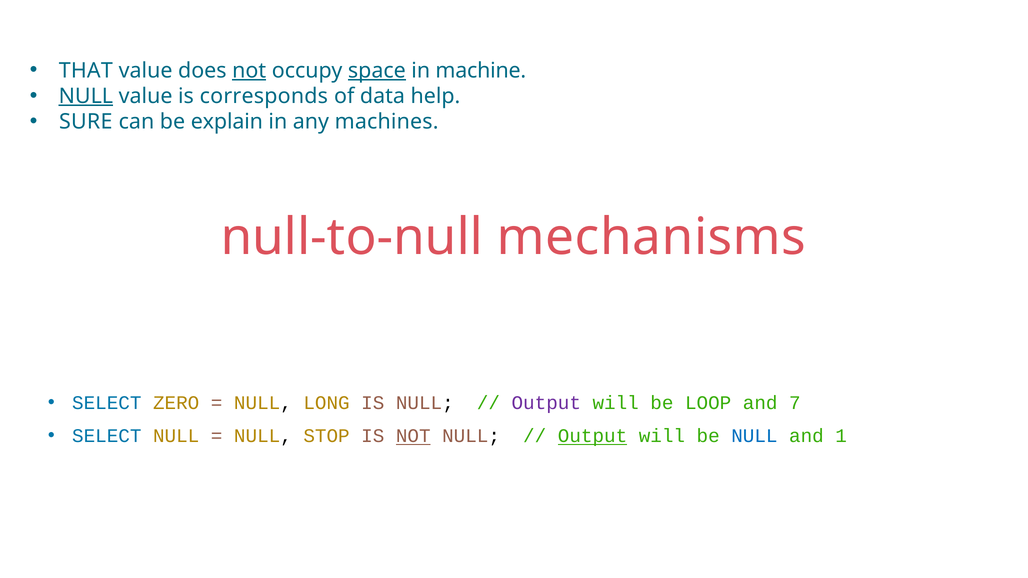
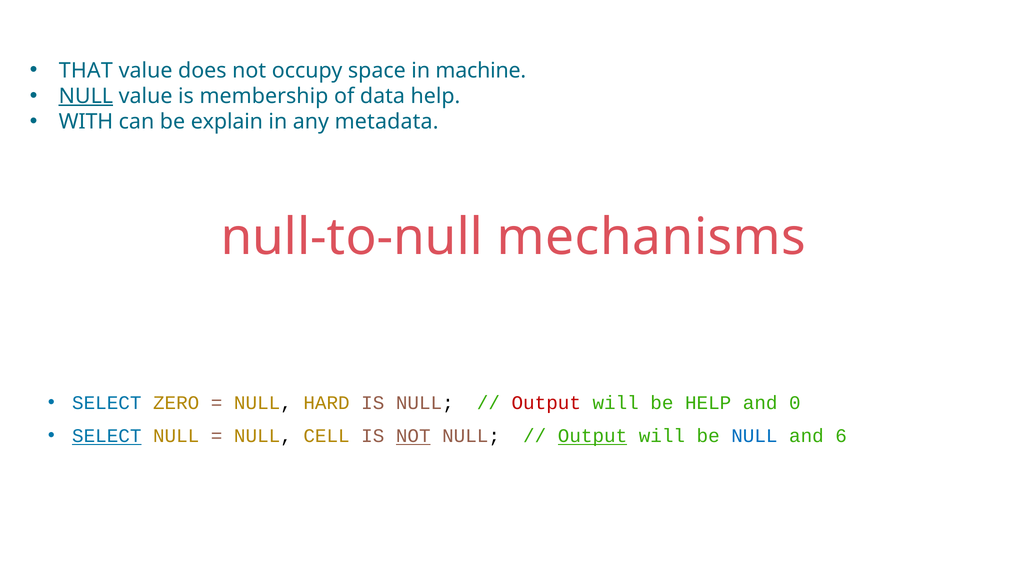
not at (249, 70) underline: present -> none
space underline: present -> none
corresponds: corresponds -> membership
SURE: SURE -> WITH
machines: machines -> metadata
LONG: LONG -> HARD
Output at (546, 403) colour: purple -> red
be LOOP: LOOP -> HELP
7: 7 -> 0
SELECT at (107, 436) underline: none -> present
STOP: STOP -> CELL
1: 1 -> 6
